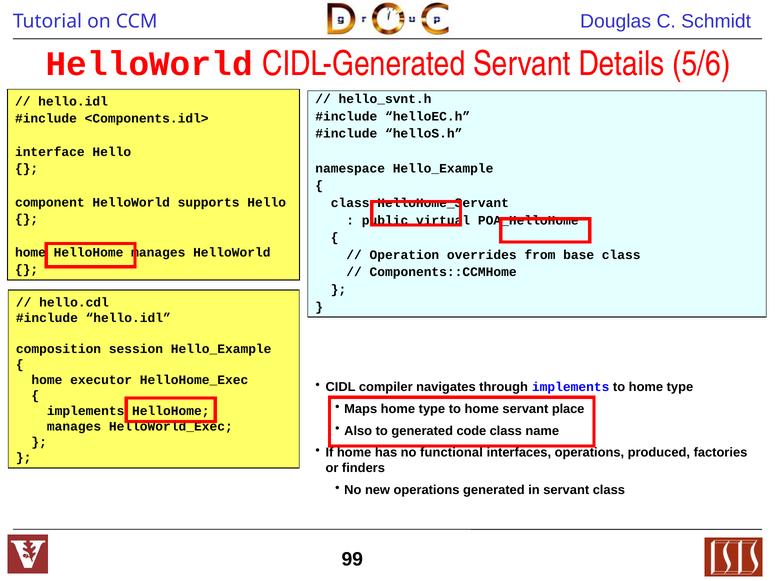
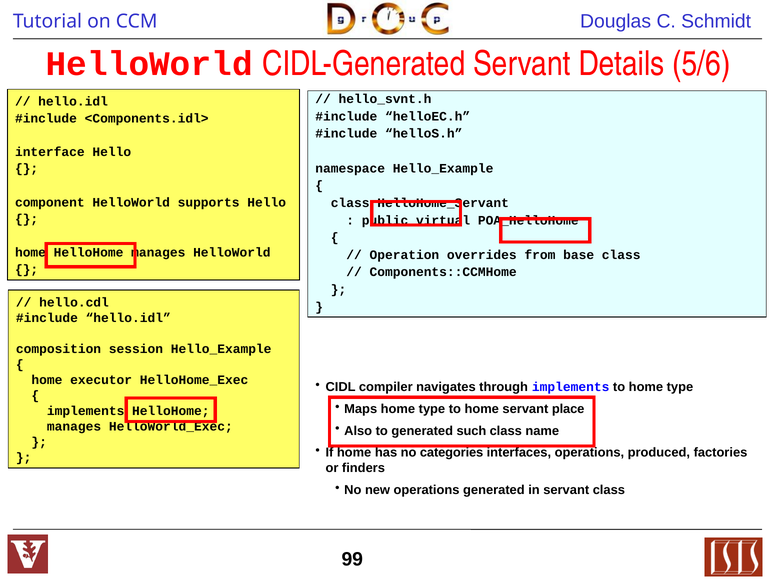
code: code -> such
functional: functional -> categories
